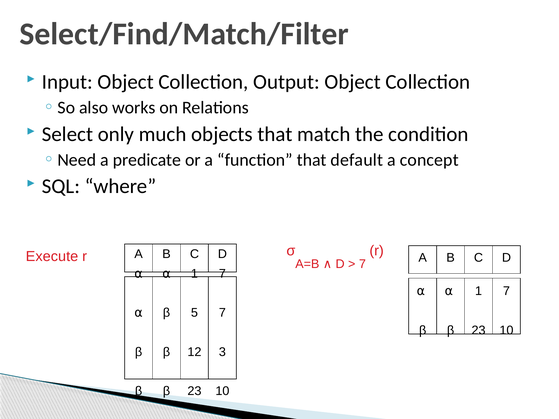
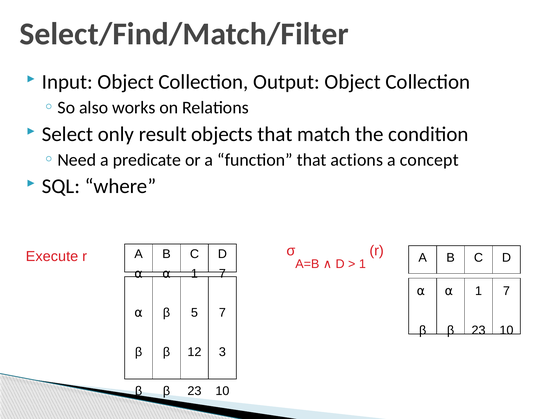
much: much -> result
default: default -> actions
7 at (362, 264): 7 -> 1
